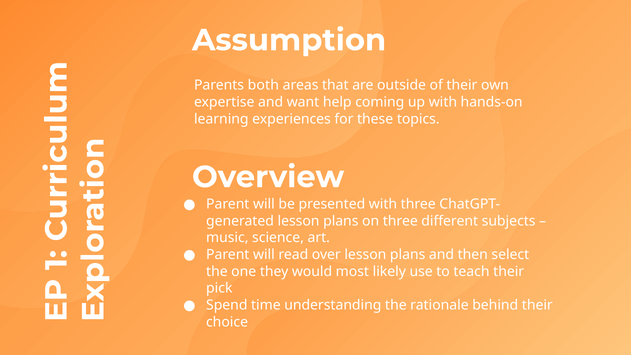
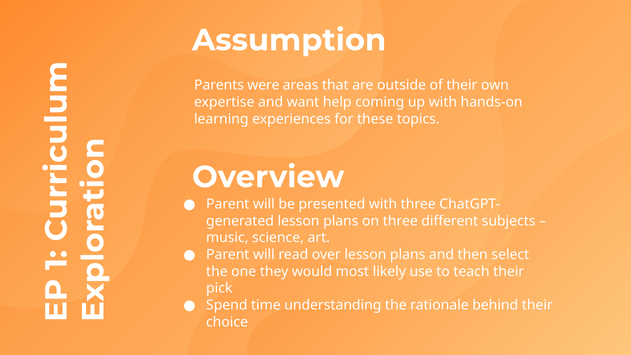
both: both -> were
